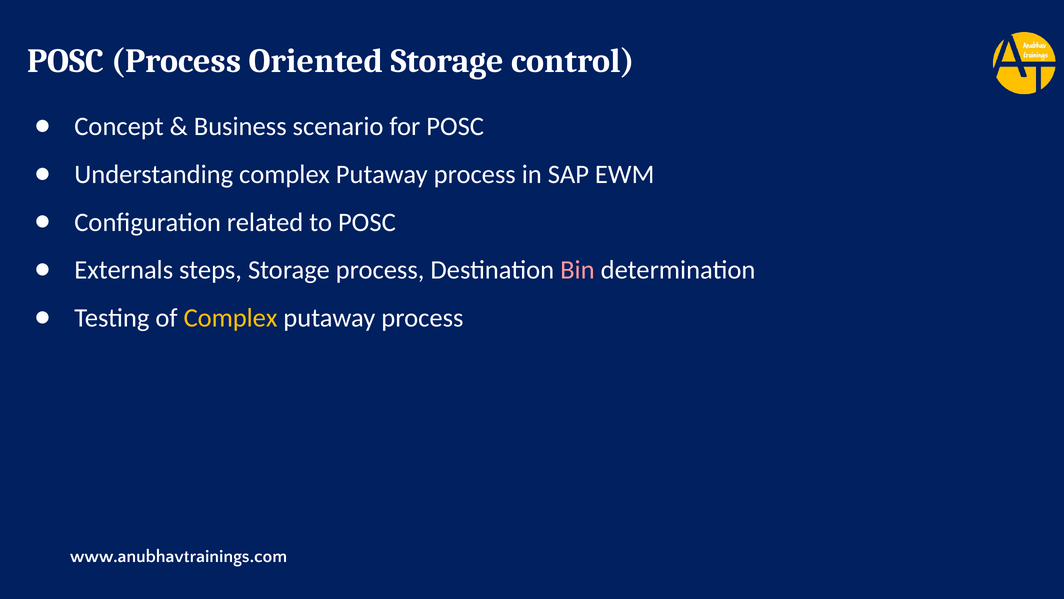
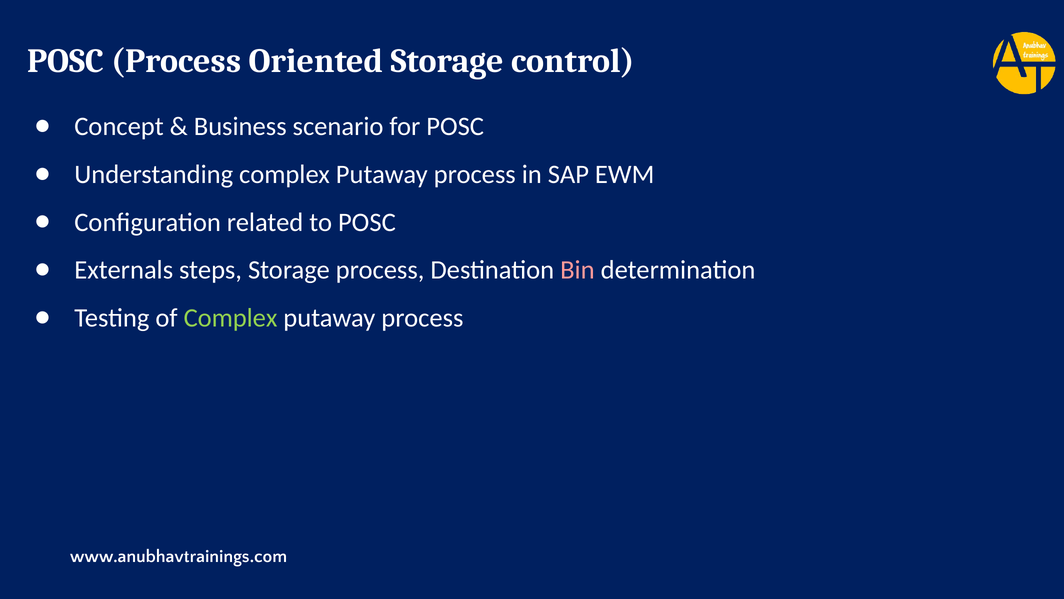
Complex at (231, 318) colour: yellow -> light green
